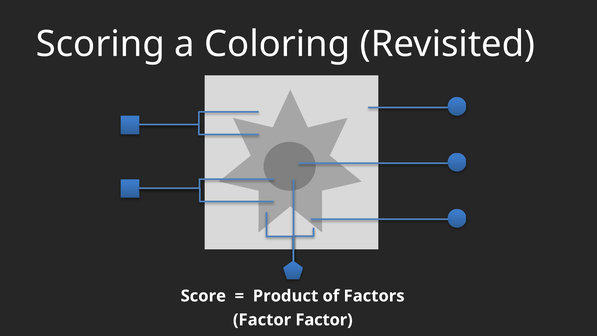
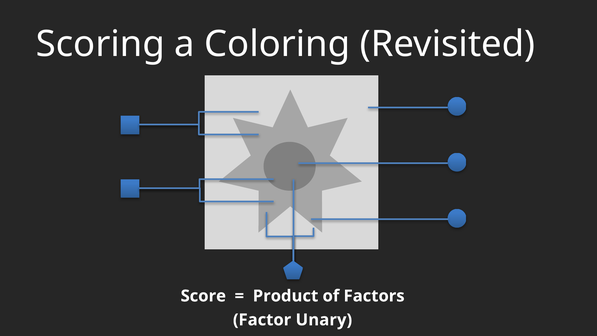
Factor Factor: Factor -> Unary
